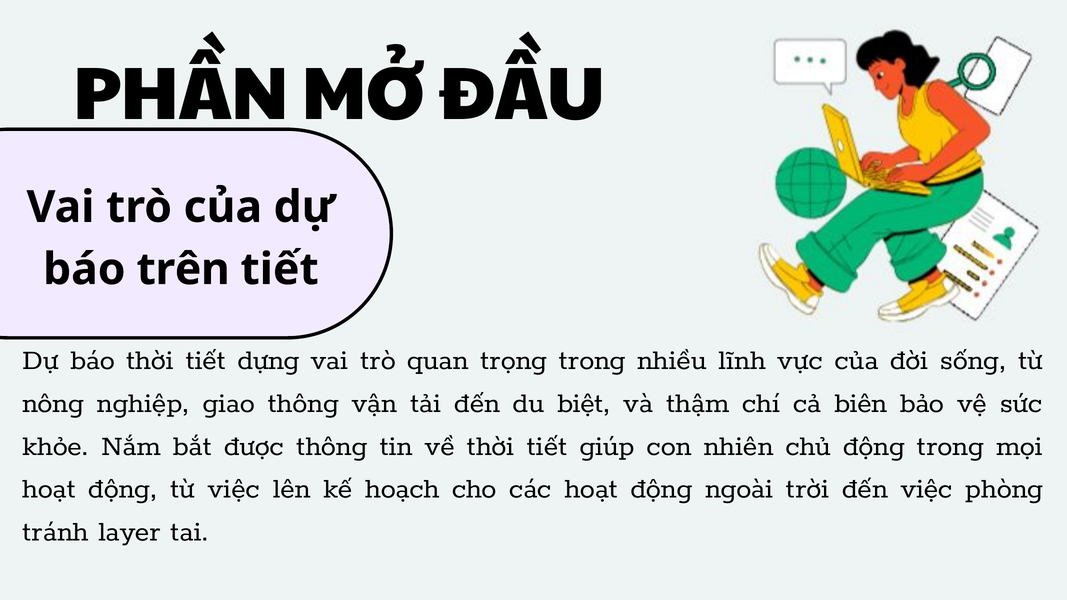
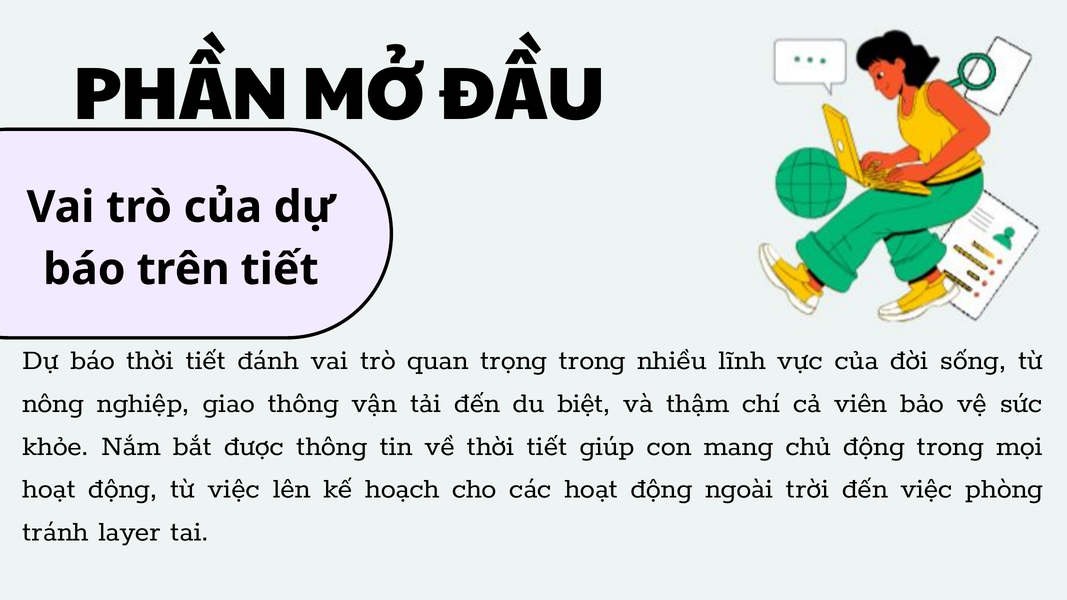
dựng: dựng -> đánh
biên: biên -> viên
nhiên: nhiên -> mang
